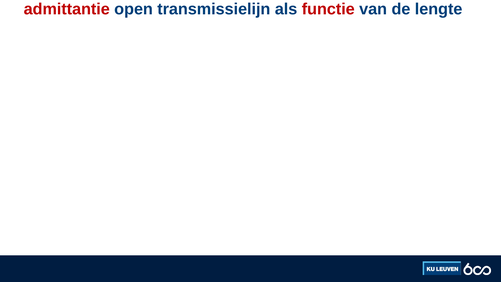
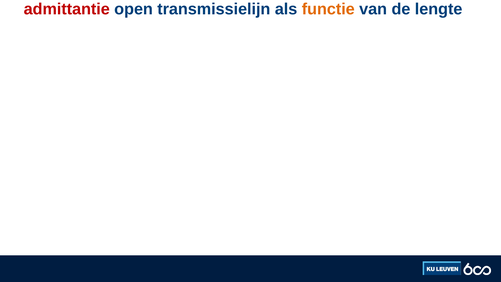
functie colour: red -> orange
